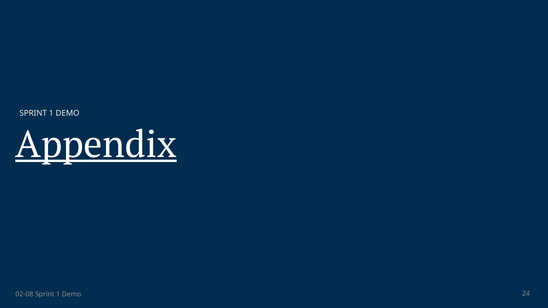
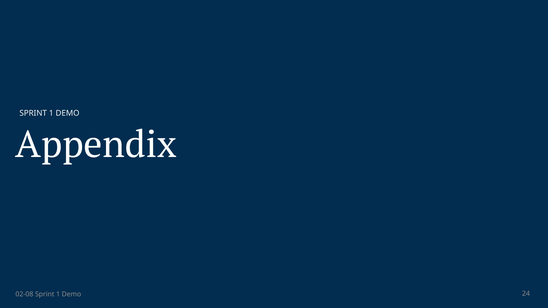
Appendix underline: present -> none
